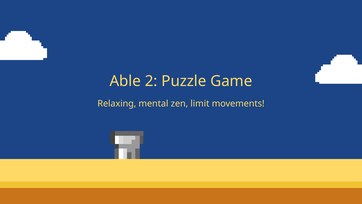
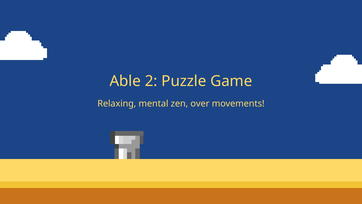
limit: limit -> over
